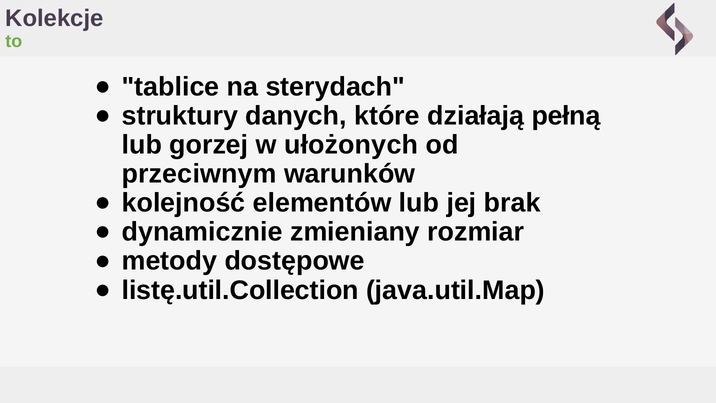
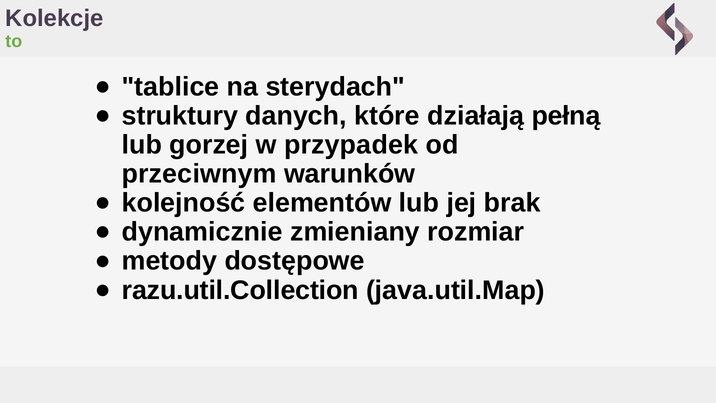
ułożonych: ułożonych -> przypadek
listę.util.Collection: listę.util.Collection -> razu.util.Collection
